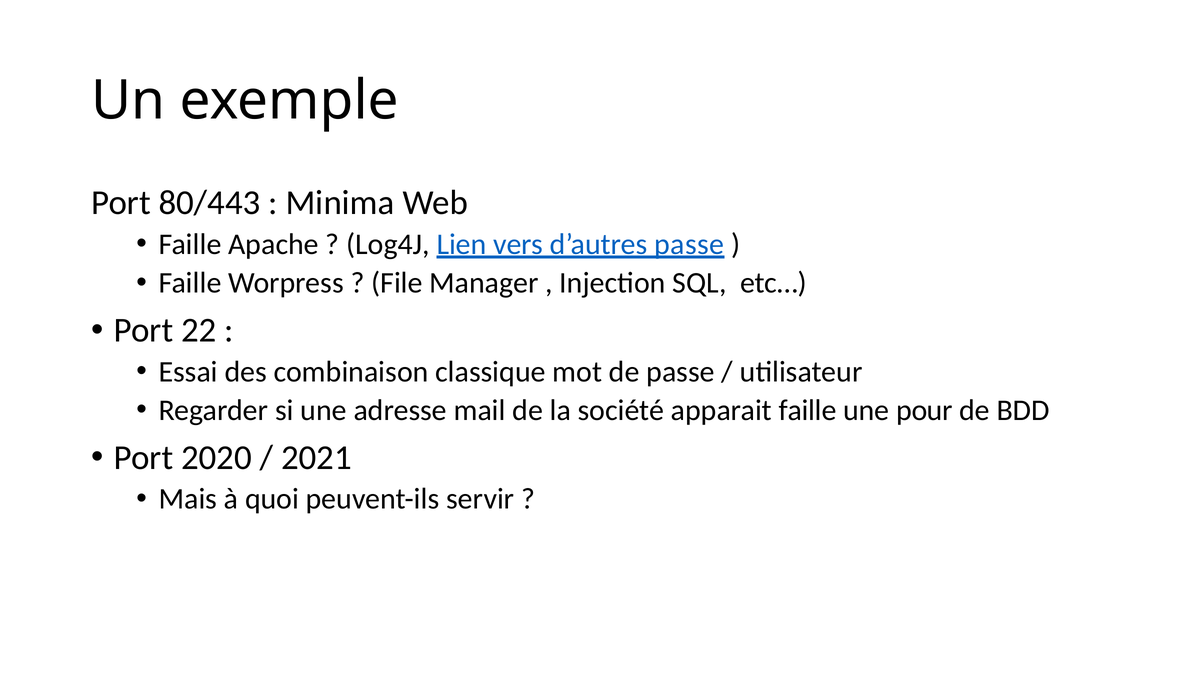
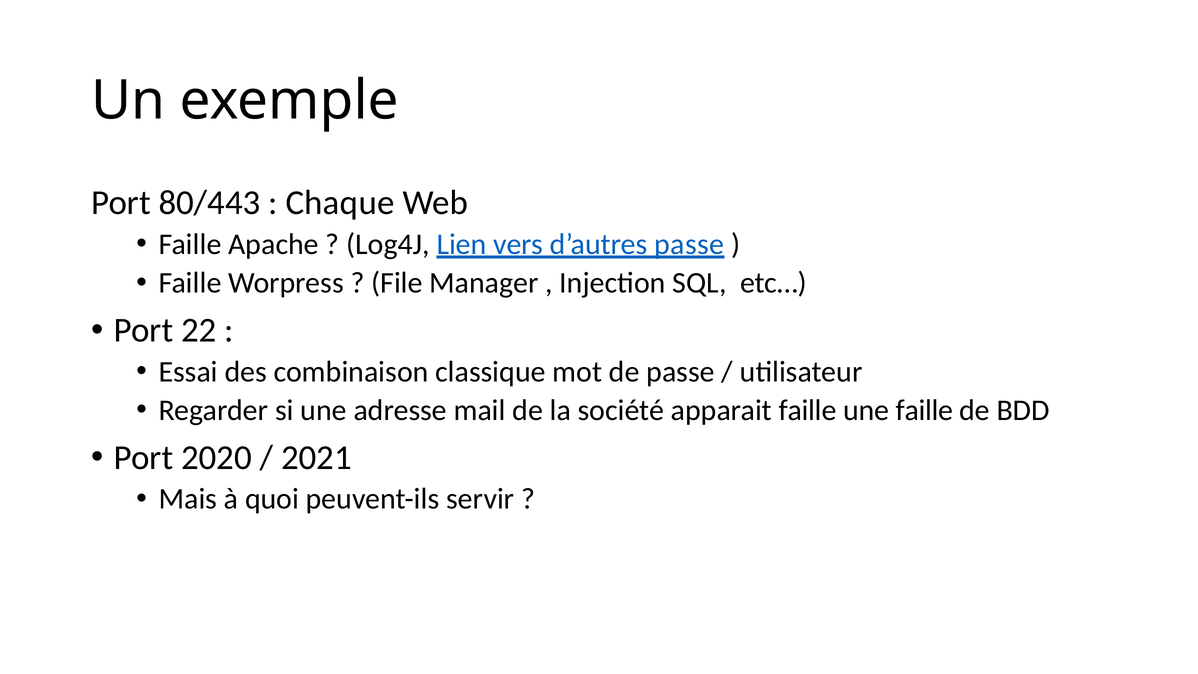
Minima: Minima -> Chaque
une pour: pour -> faille
